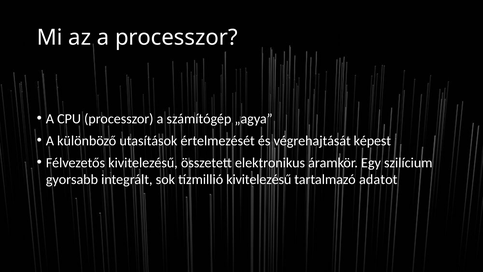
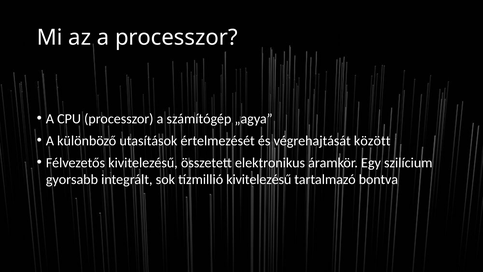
képest: képest -> között
adatot: adatot -> bontva
